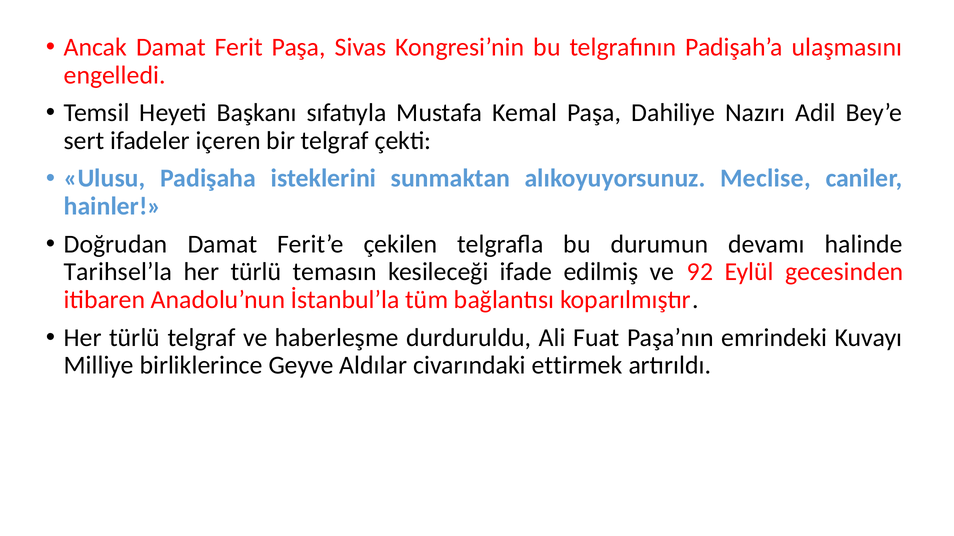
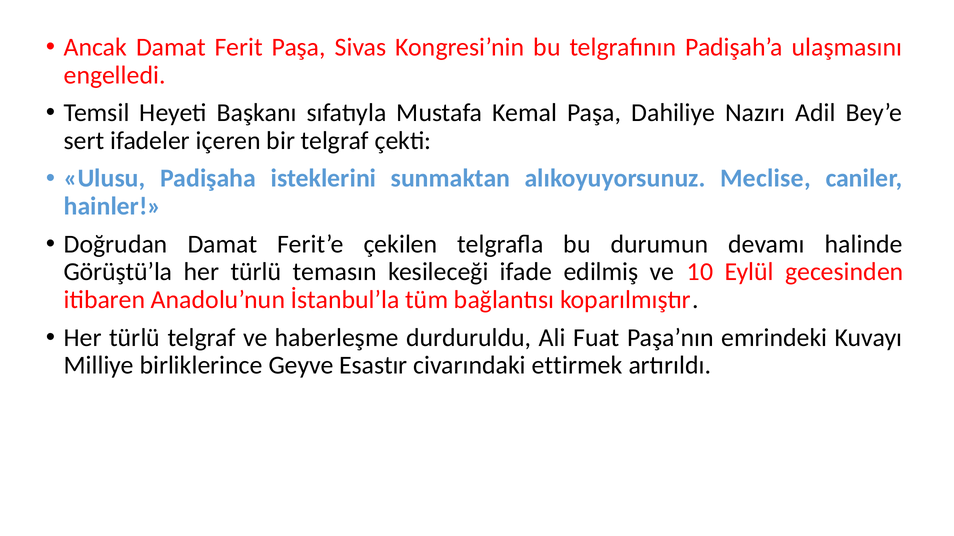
Tarihsel’la: Tarihsel’la -> Görüştü’la
92: 92 -> 10
Aldılar: Aldılar -> Esastır
